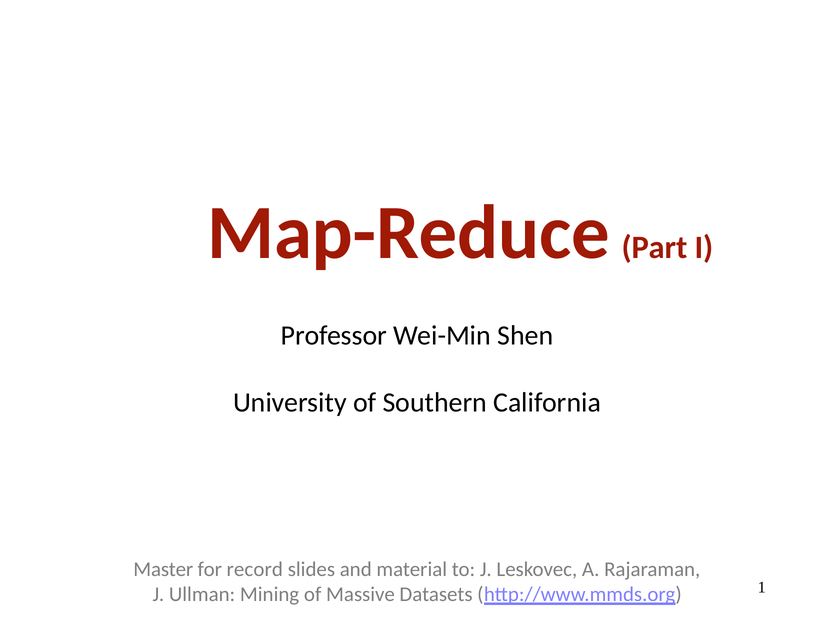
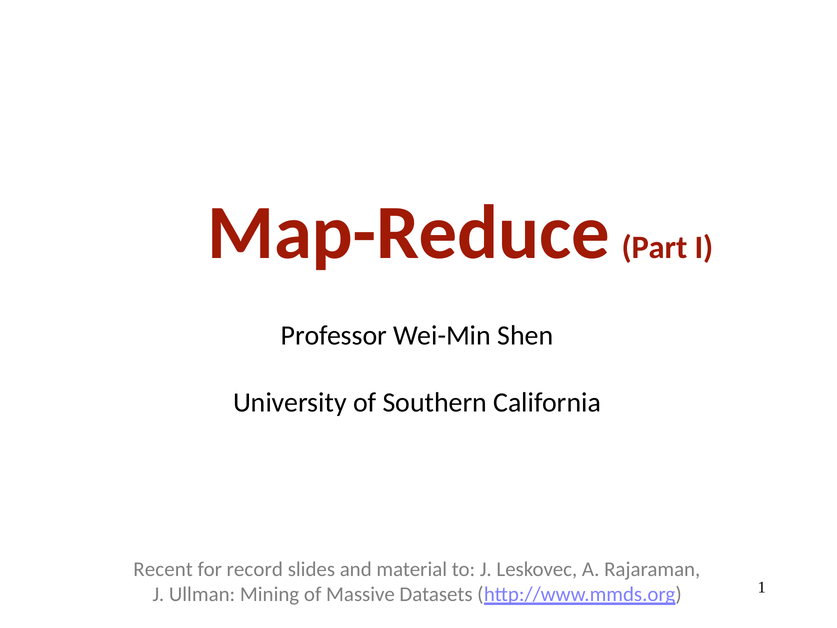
Master: Master -> Recent
